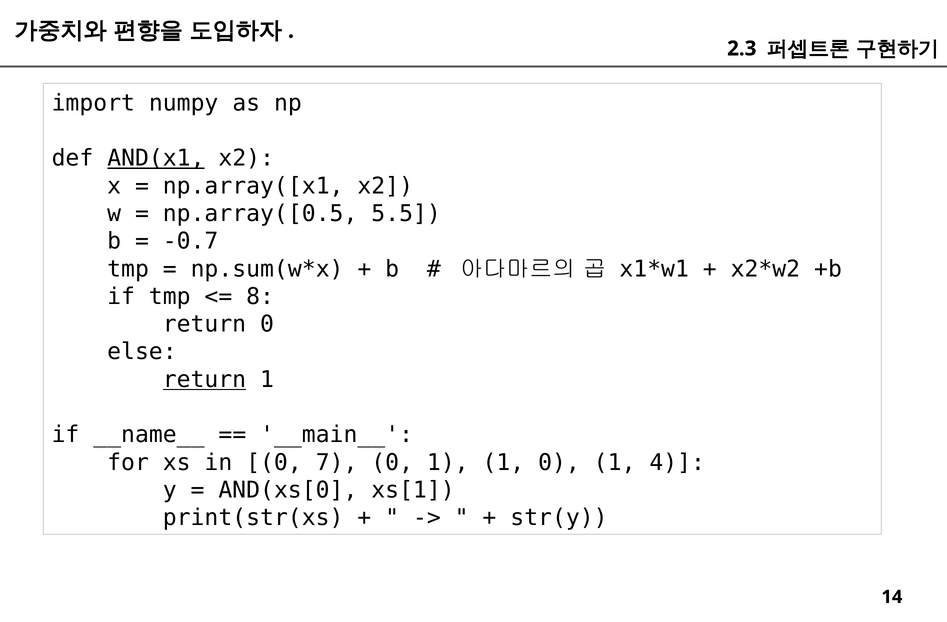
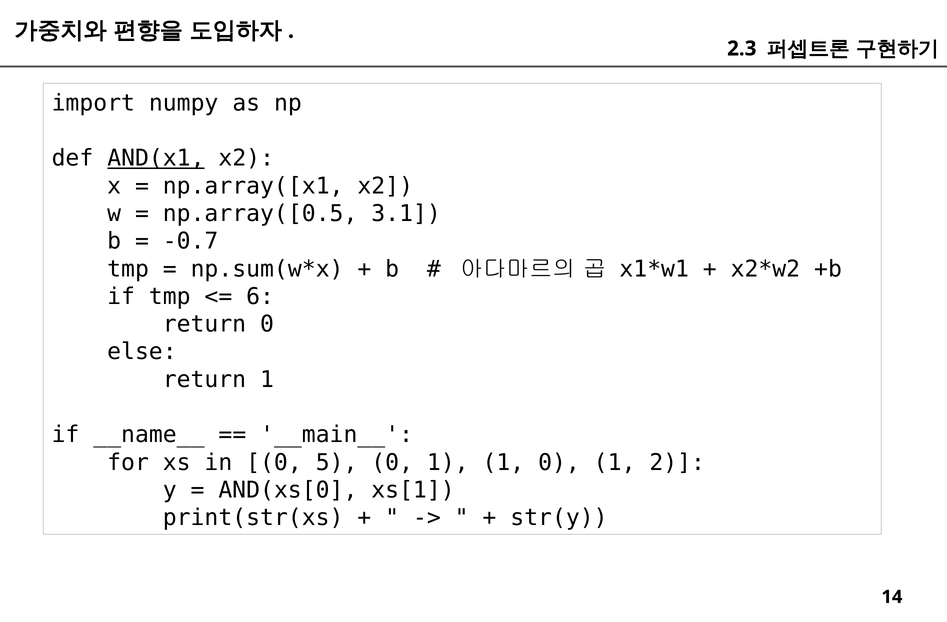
5.5: 5.5 -> 3.1
8: 8 -> 6
return at (204, 380) underline: present -> none
7: 7 -> 5
4: 4 -> 2
